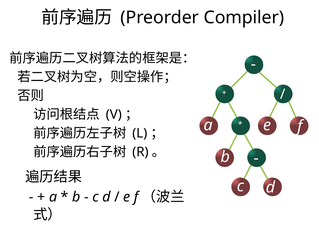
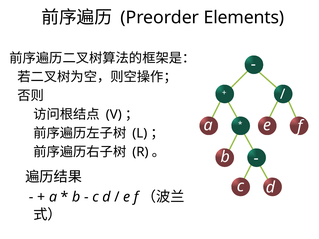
Compiler: Compiler -> Elements
